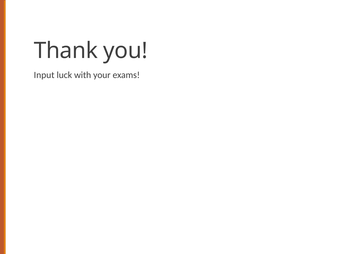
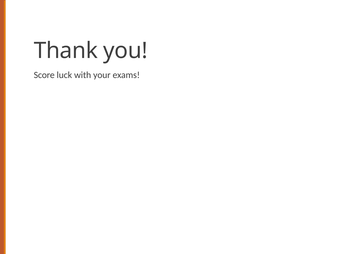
Input: Input -> Score
